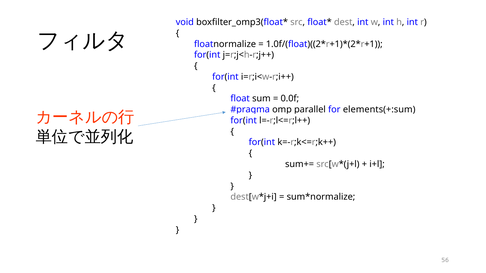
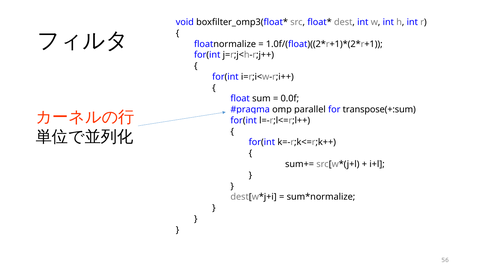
elements(+:sum: elements(+:sum -> transpose(+:sum
